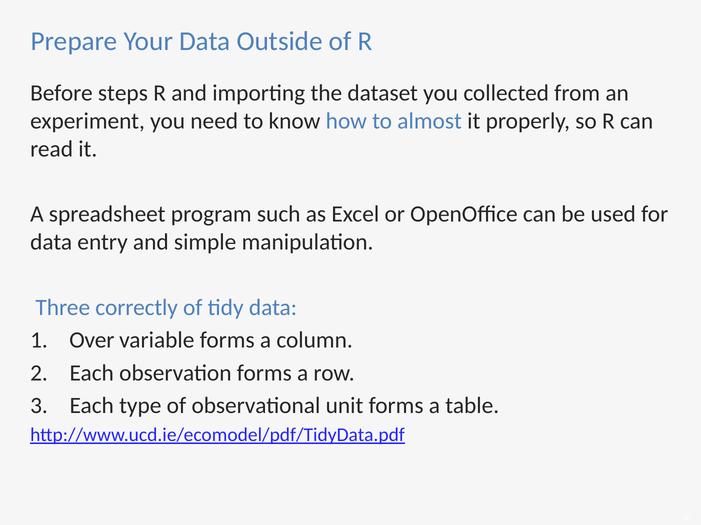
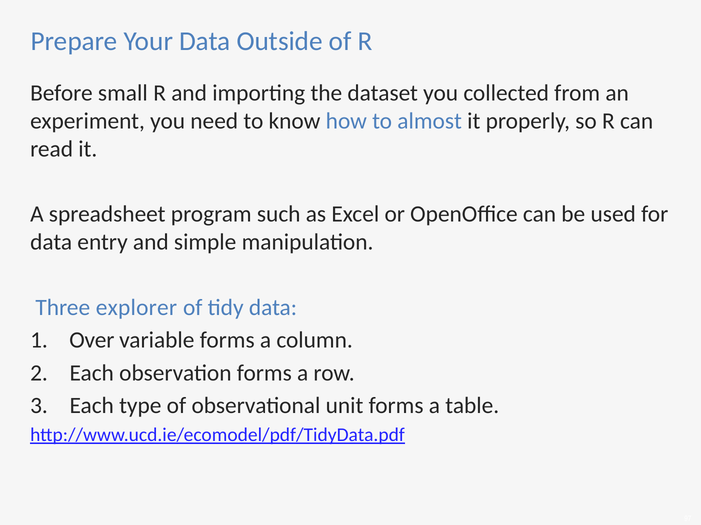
steps: steps -> small
correctly: correctly -> explorer
